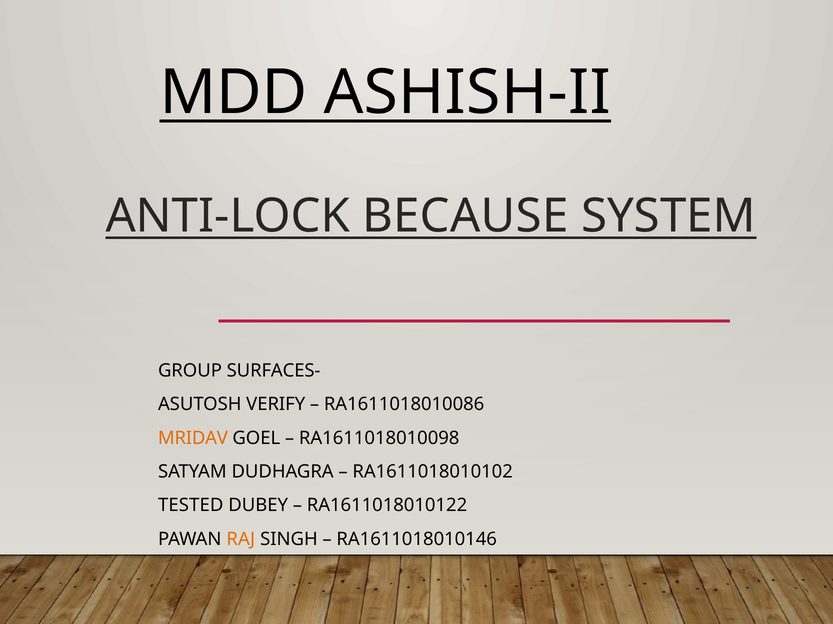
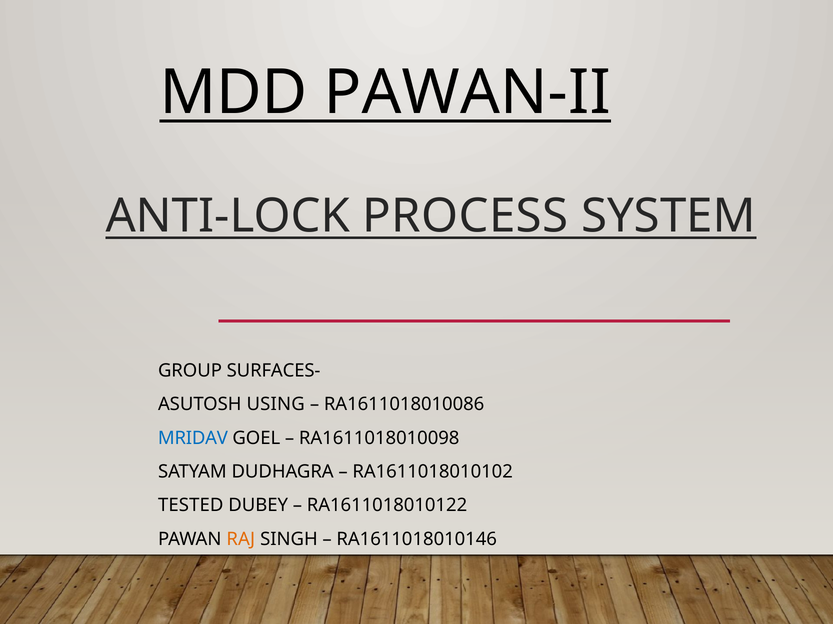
ASHISH-II: ASHISH-II -> PAWAN-II
BECAUSE: BECAUSE -> PROCESS
VERIFY: VERIFY -> USING
MRIDAV colour: orange -> blue
